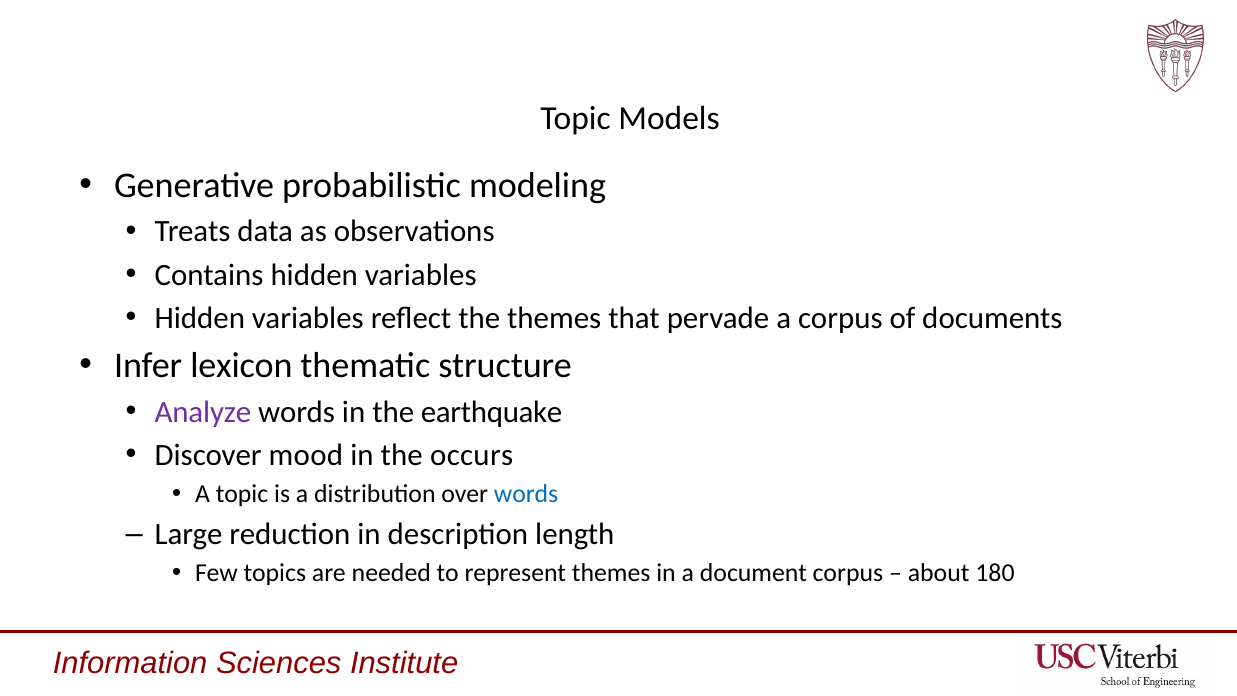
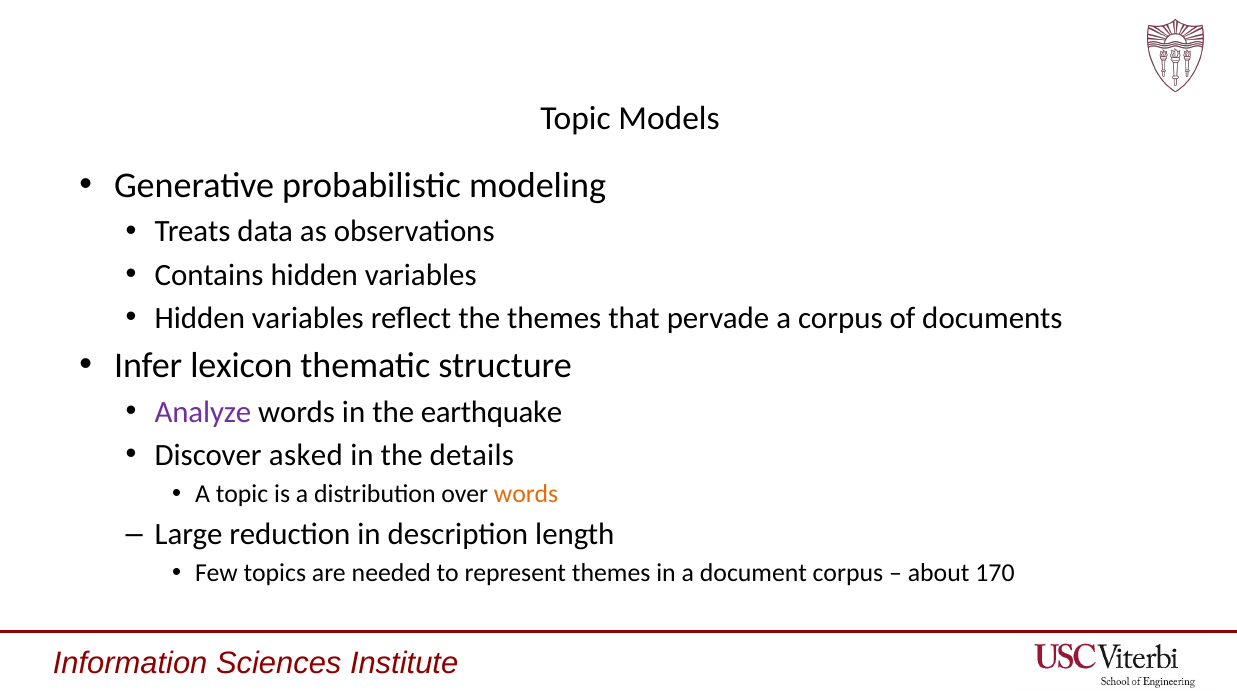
mood: mood -> asked
occurs: occurs -> details
words at (526, 494) colour: blue -> orange
180: 180 -> 170
